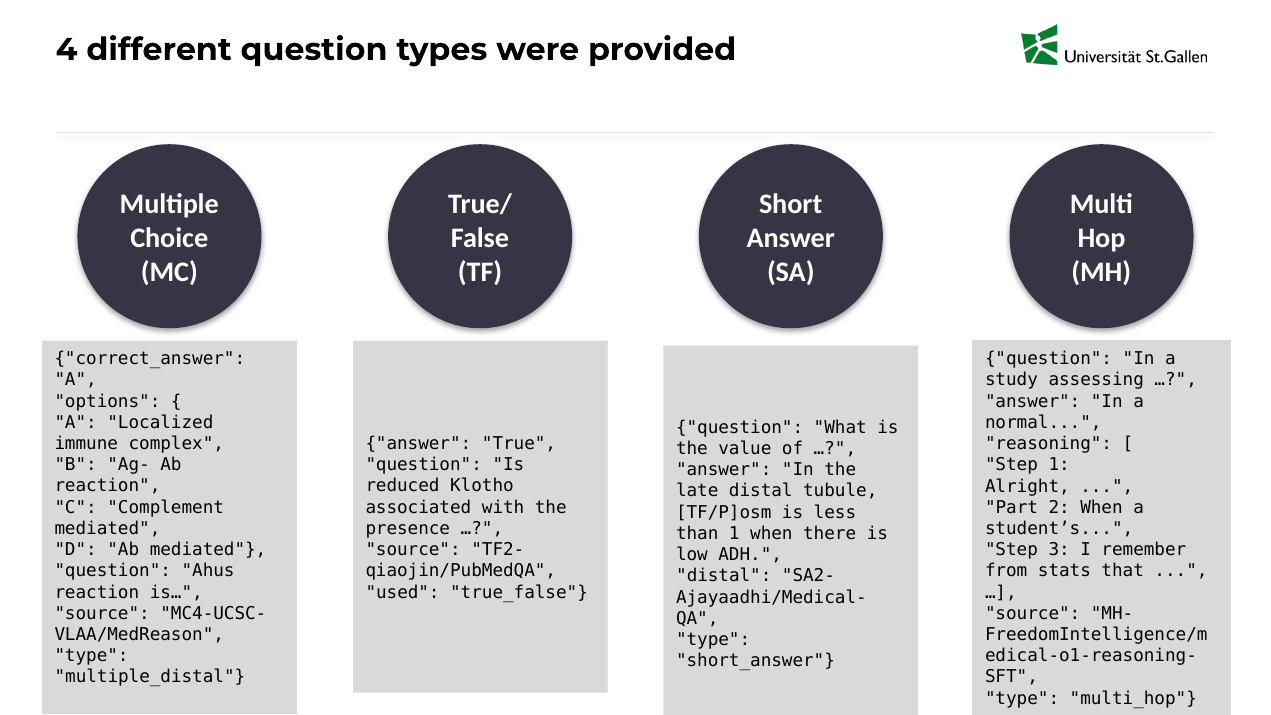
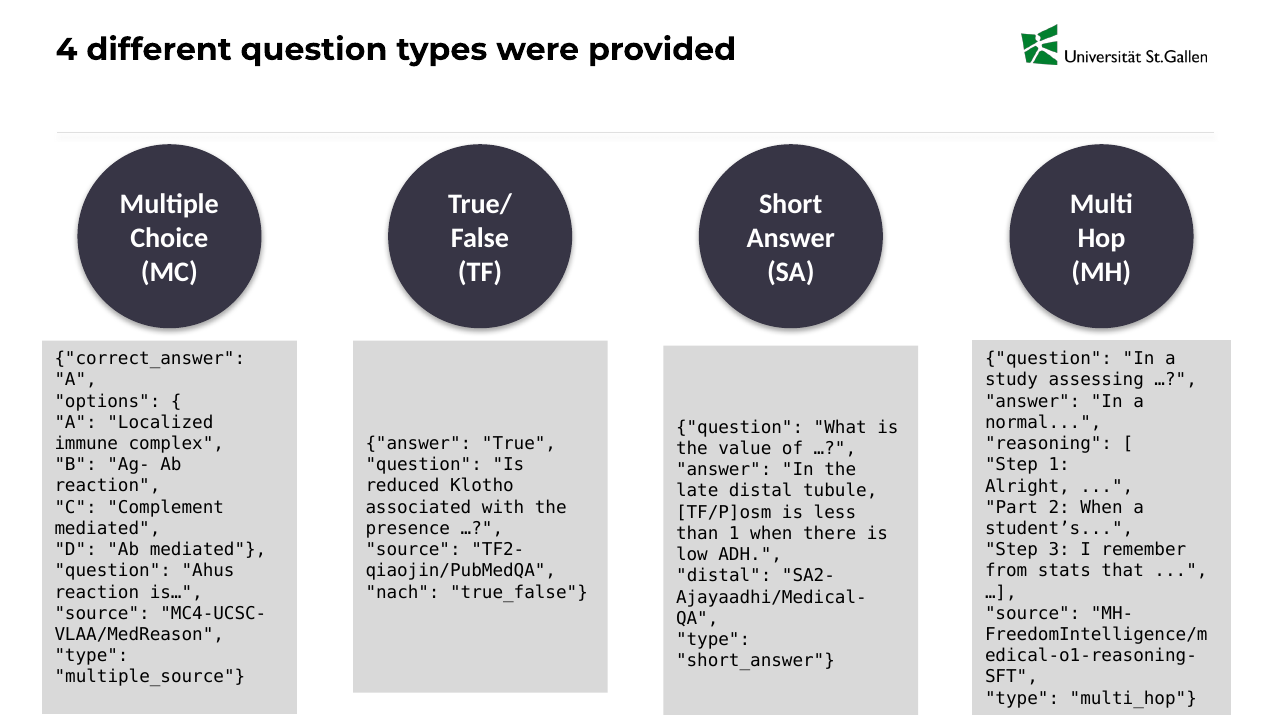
used: used -> nach
multiple_distal: multiple_distal -> multiple_source
